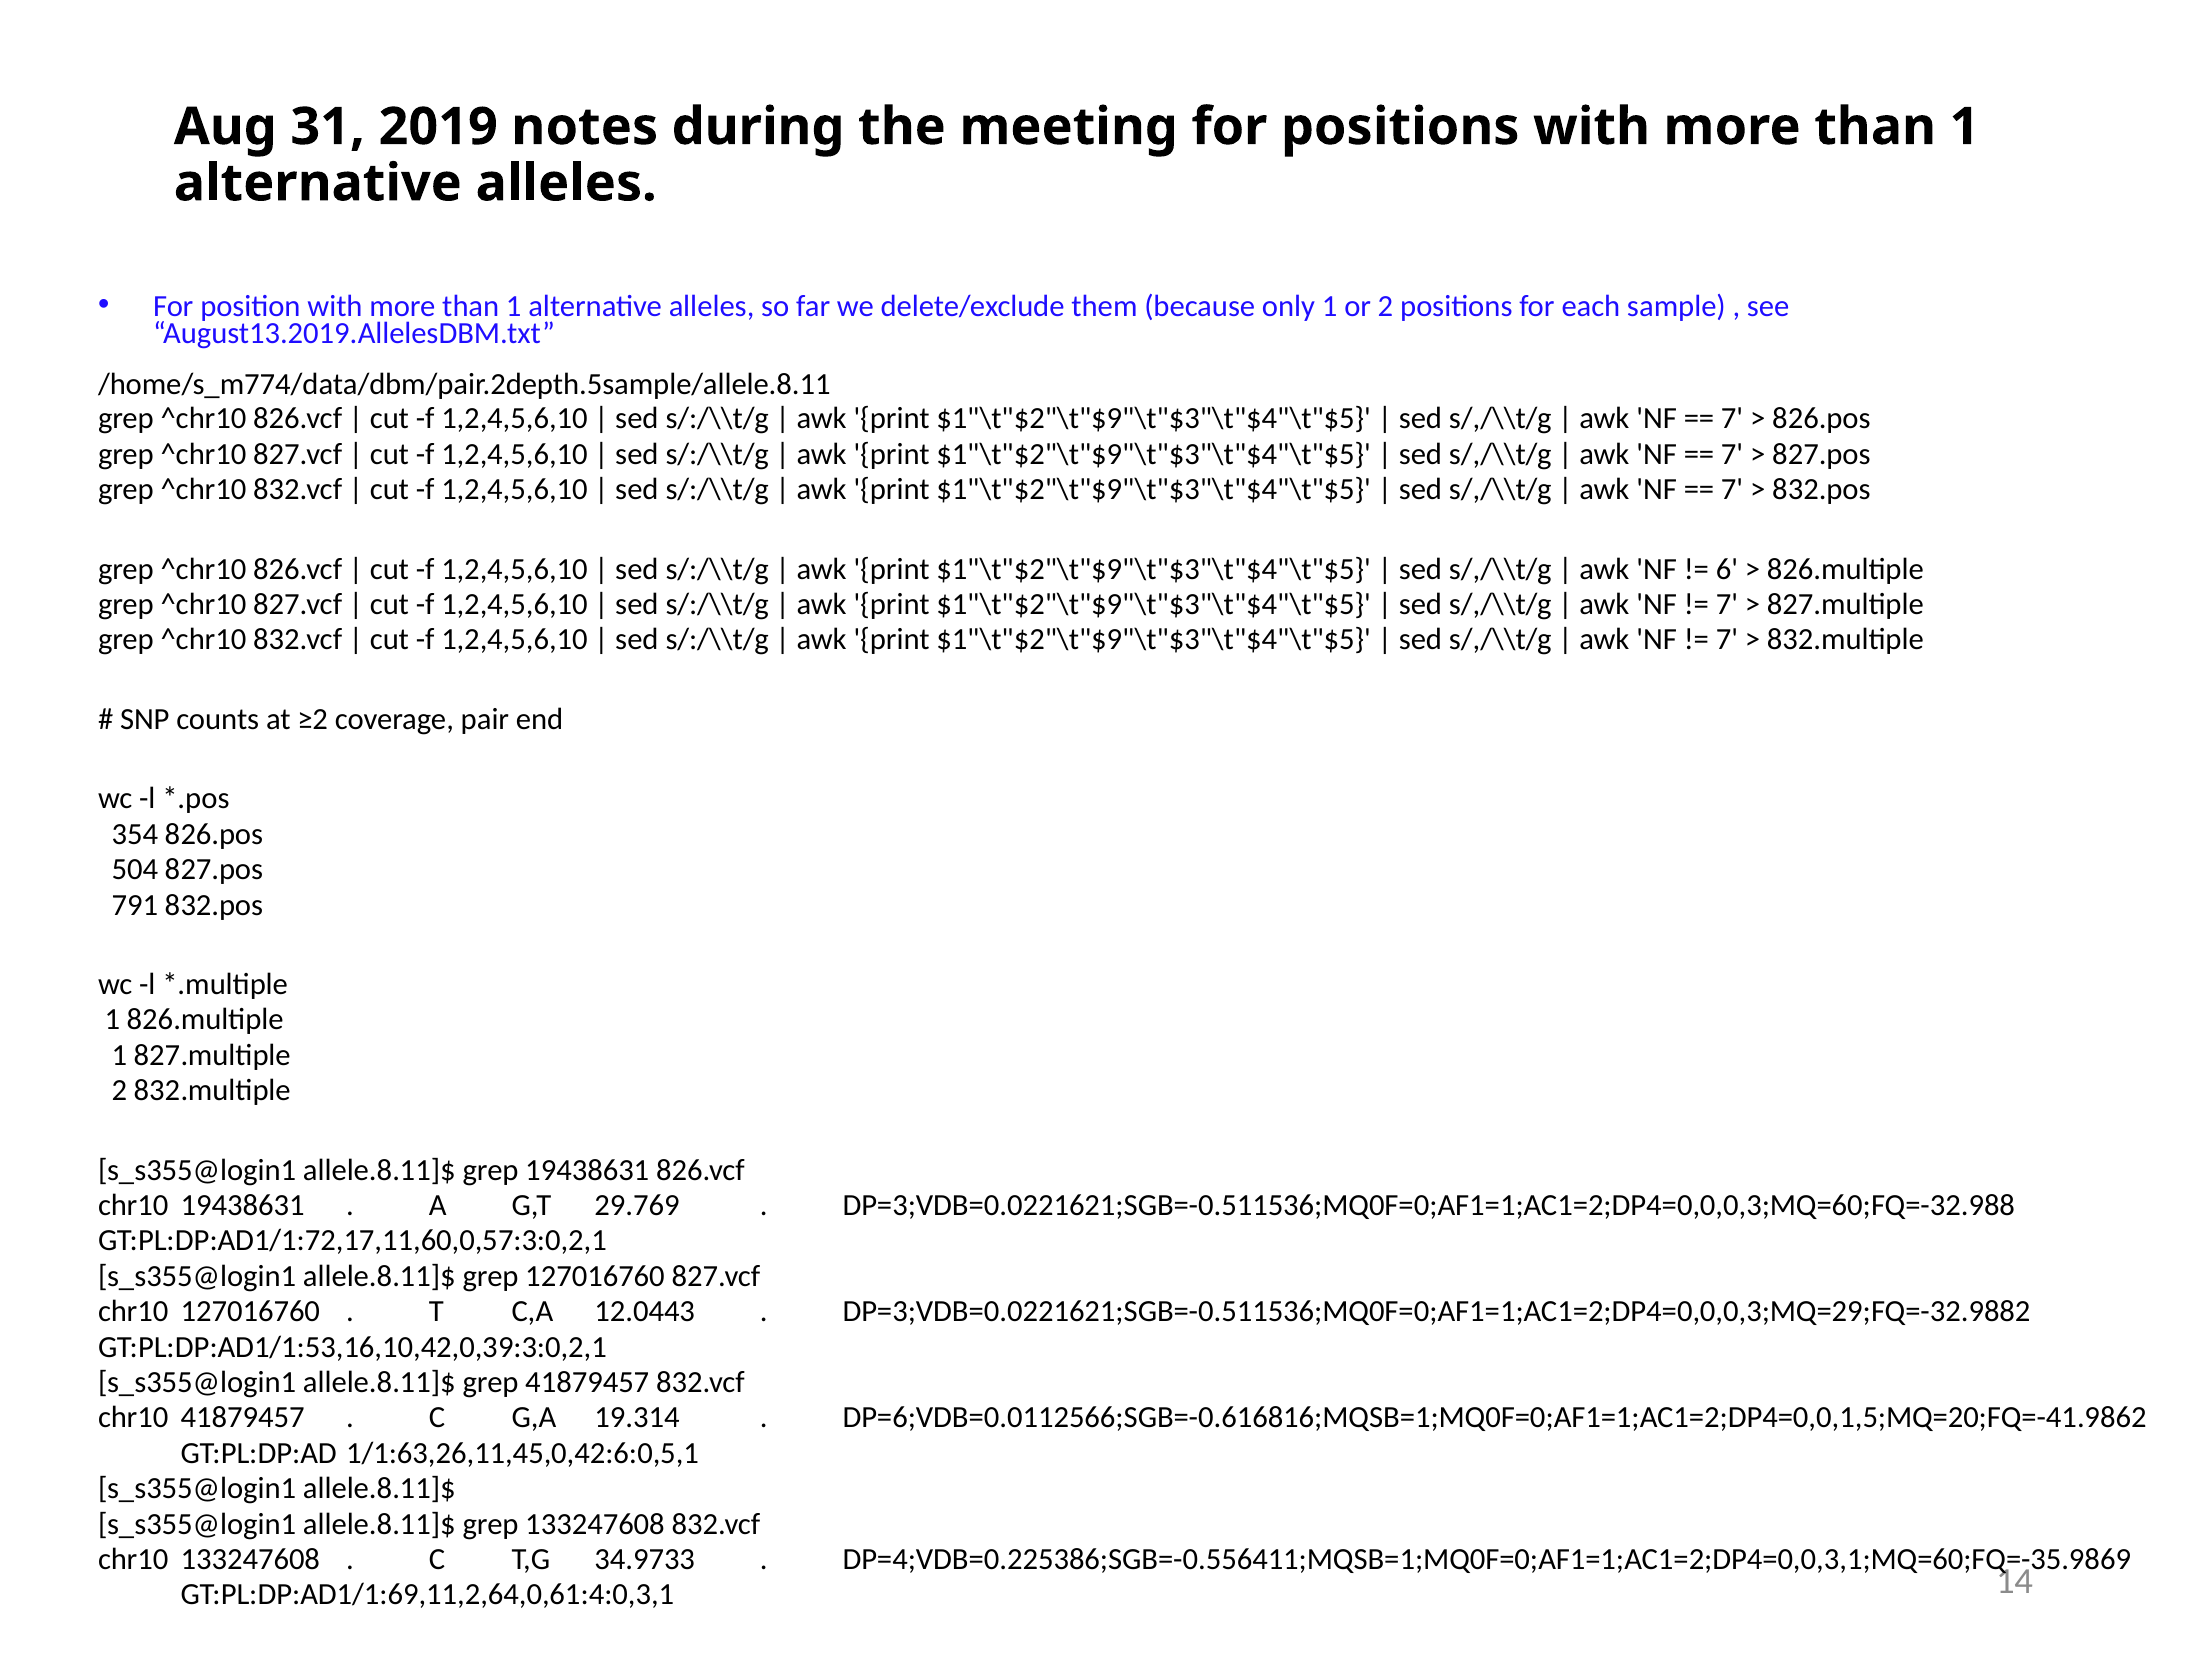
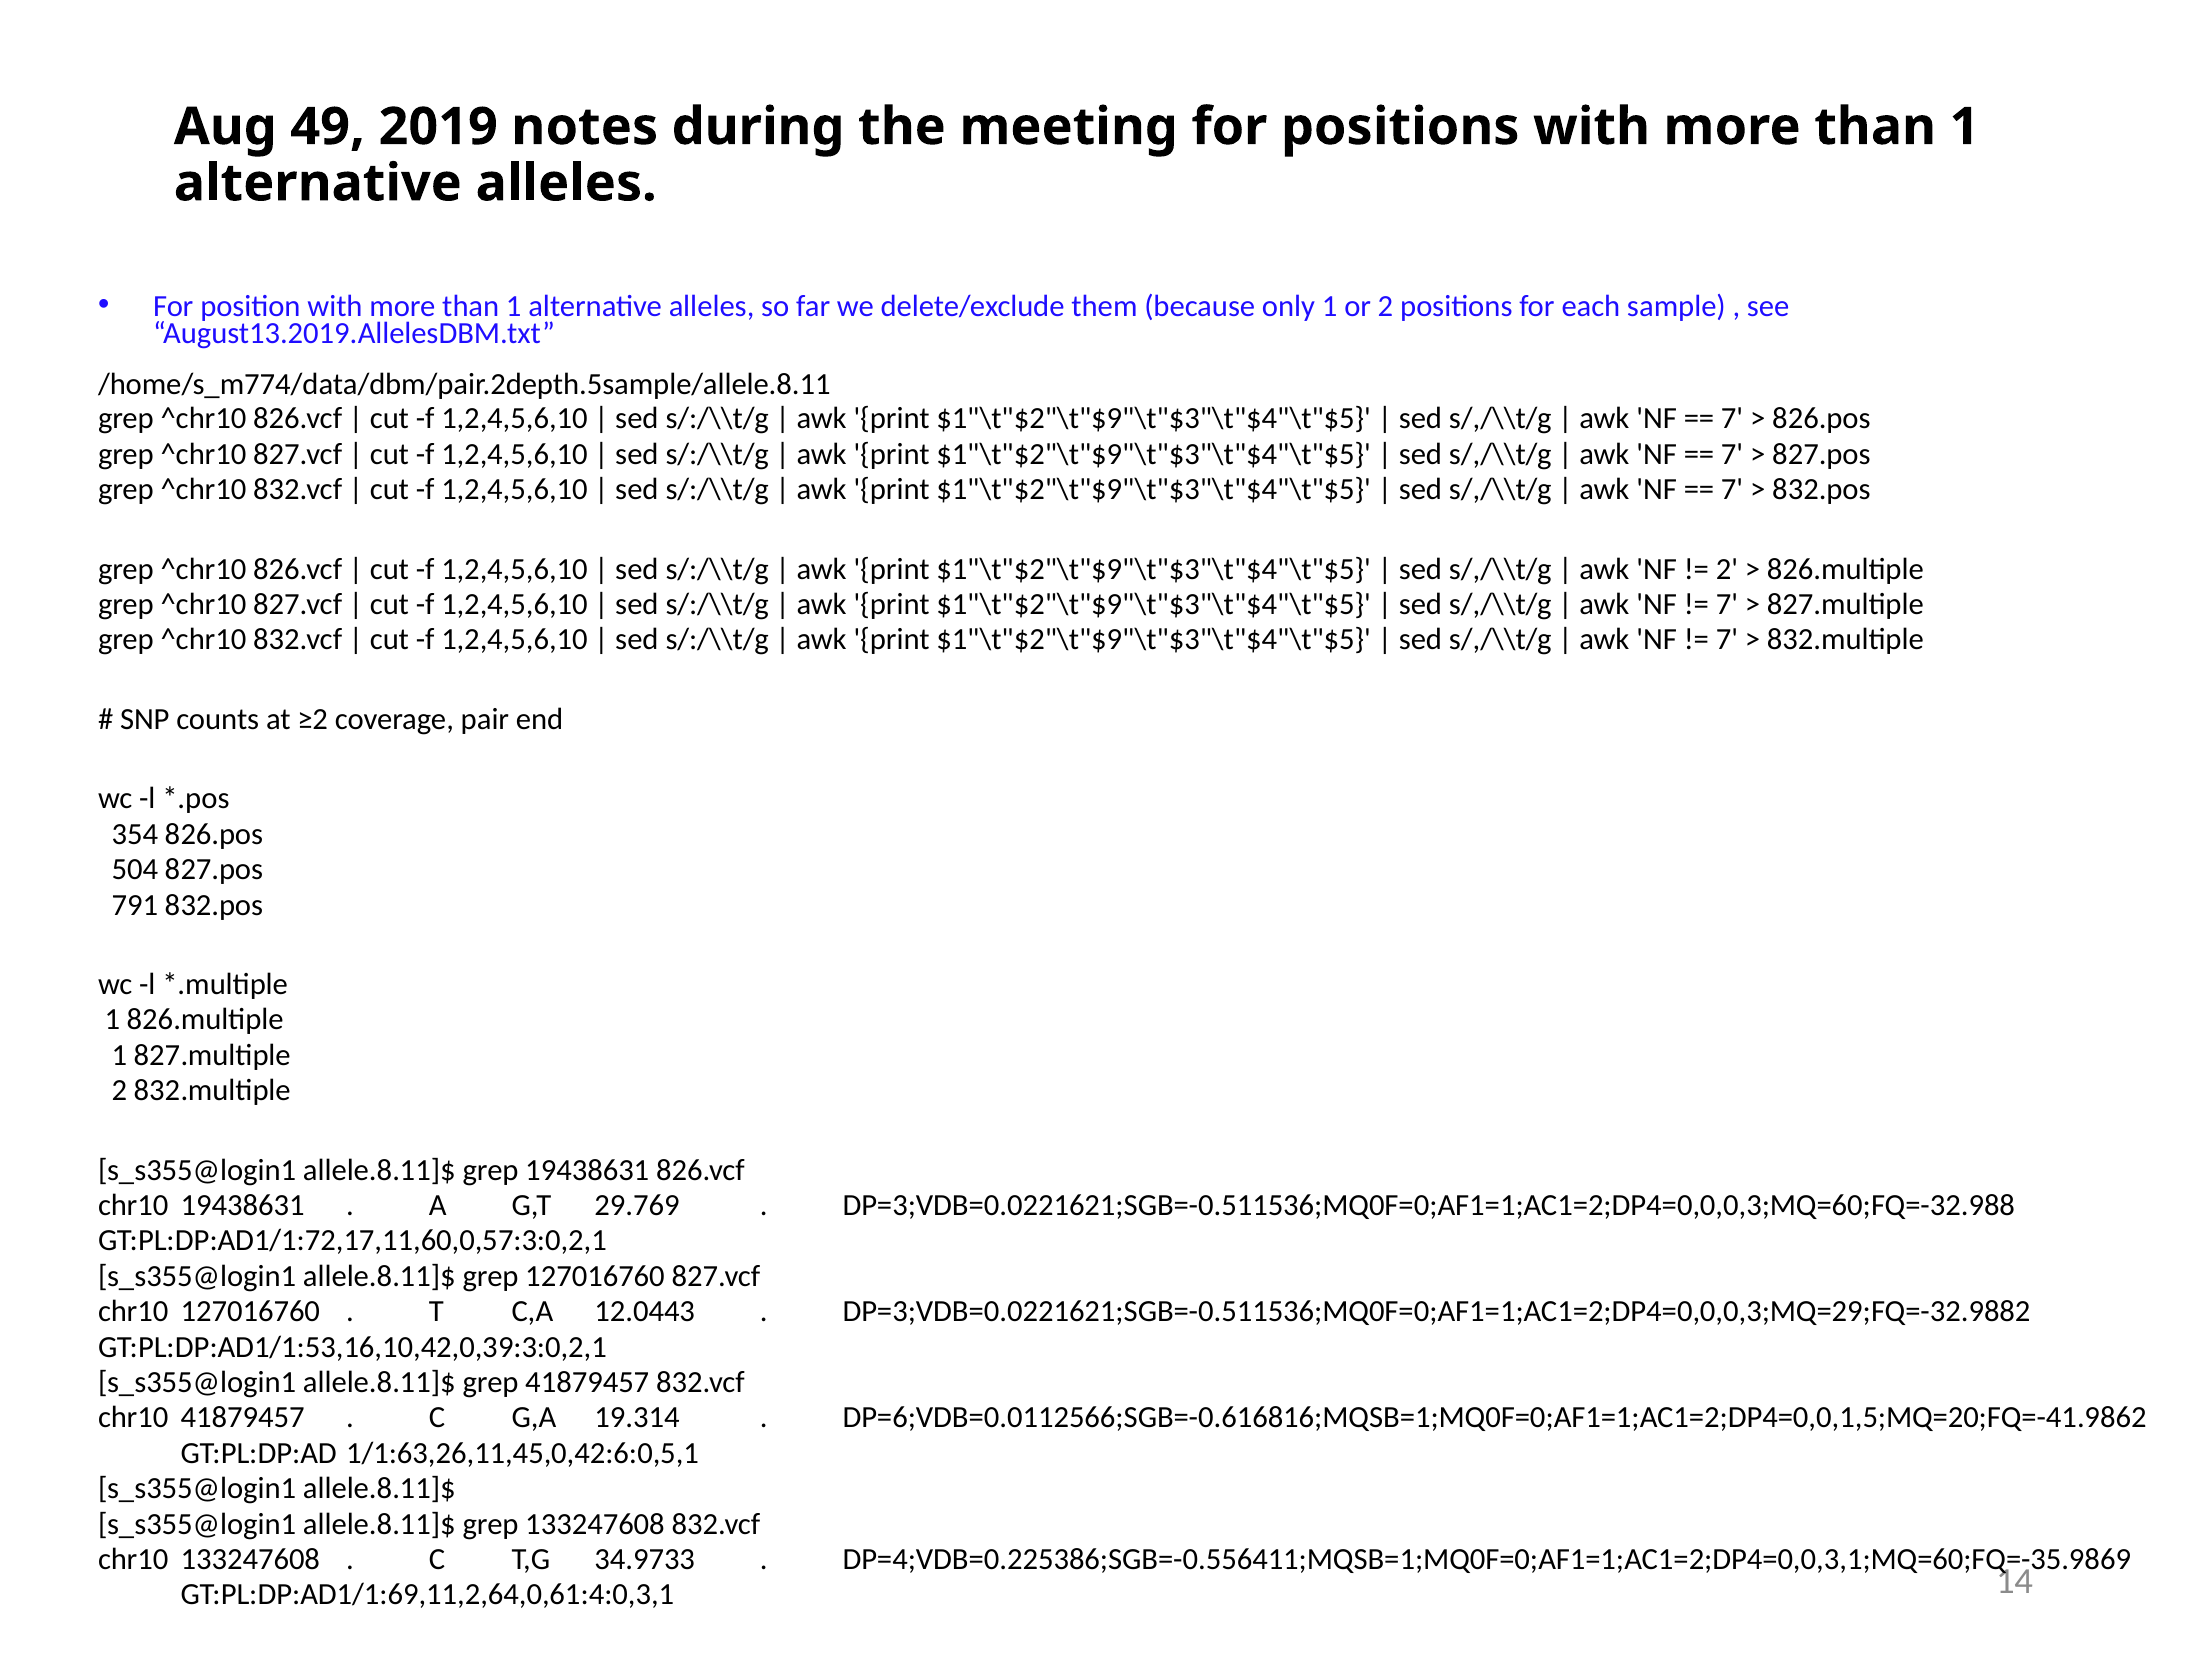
31: 31 -> 49
6 at (1727, 569): 6 -> 2
